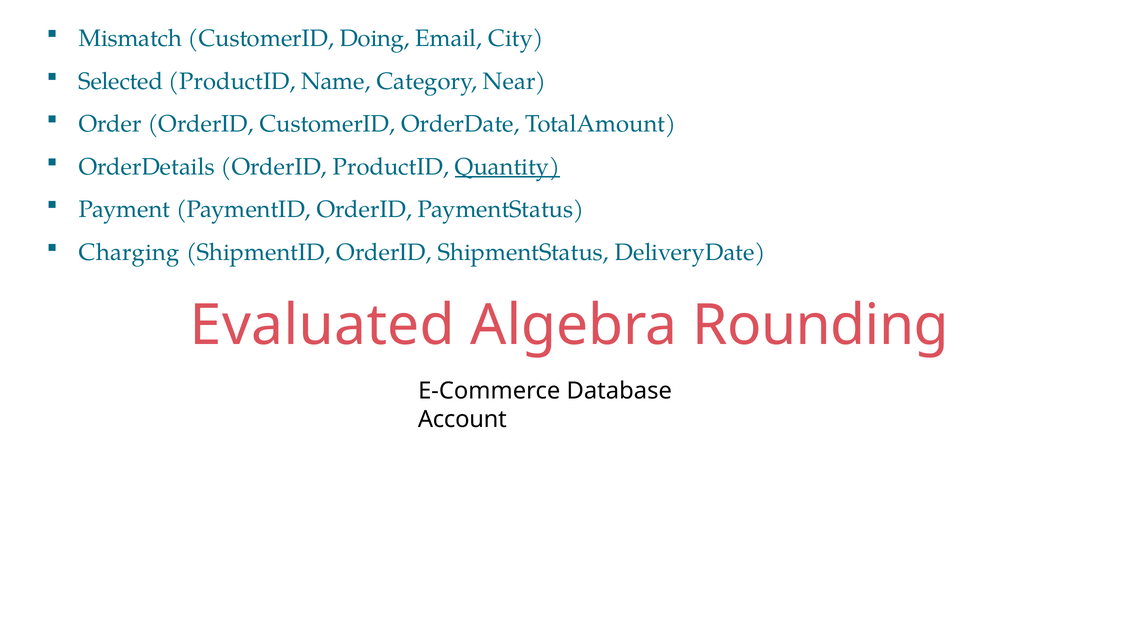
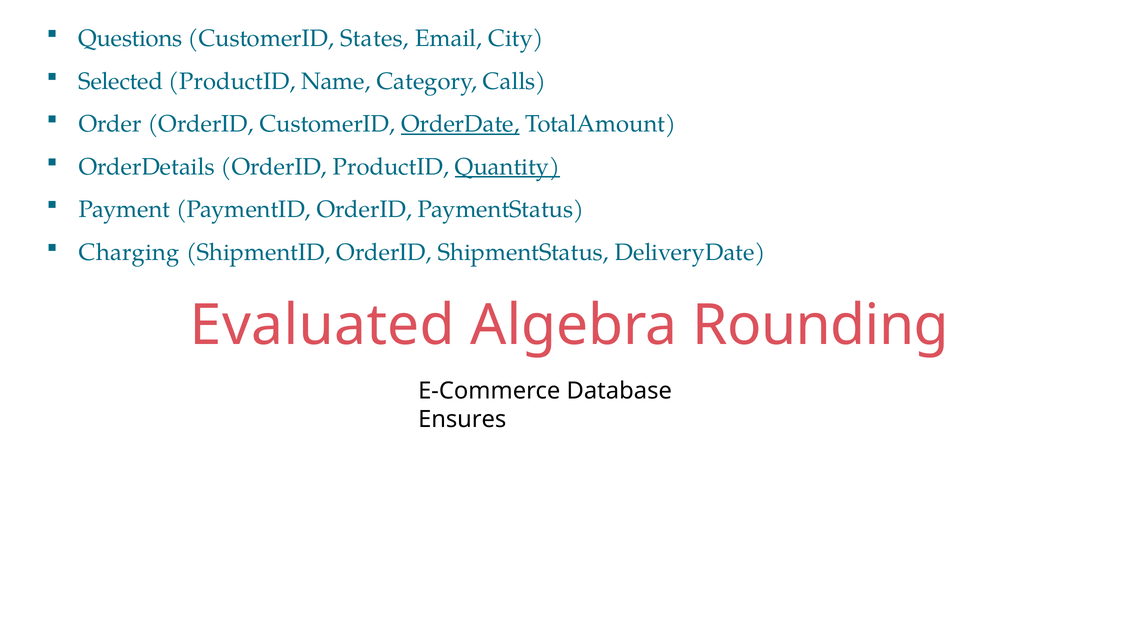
Mismatch: Mismatch -> Questions
Doing: Doing -> States
Near: Near -> Calls
OrderDate underline: none -> present
Account: Account -> Ensures
